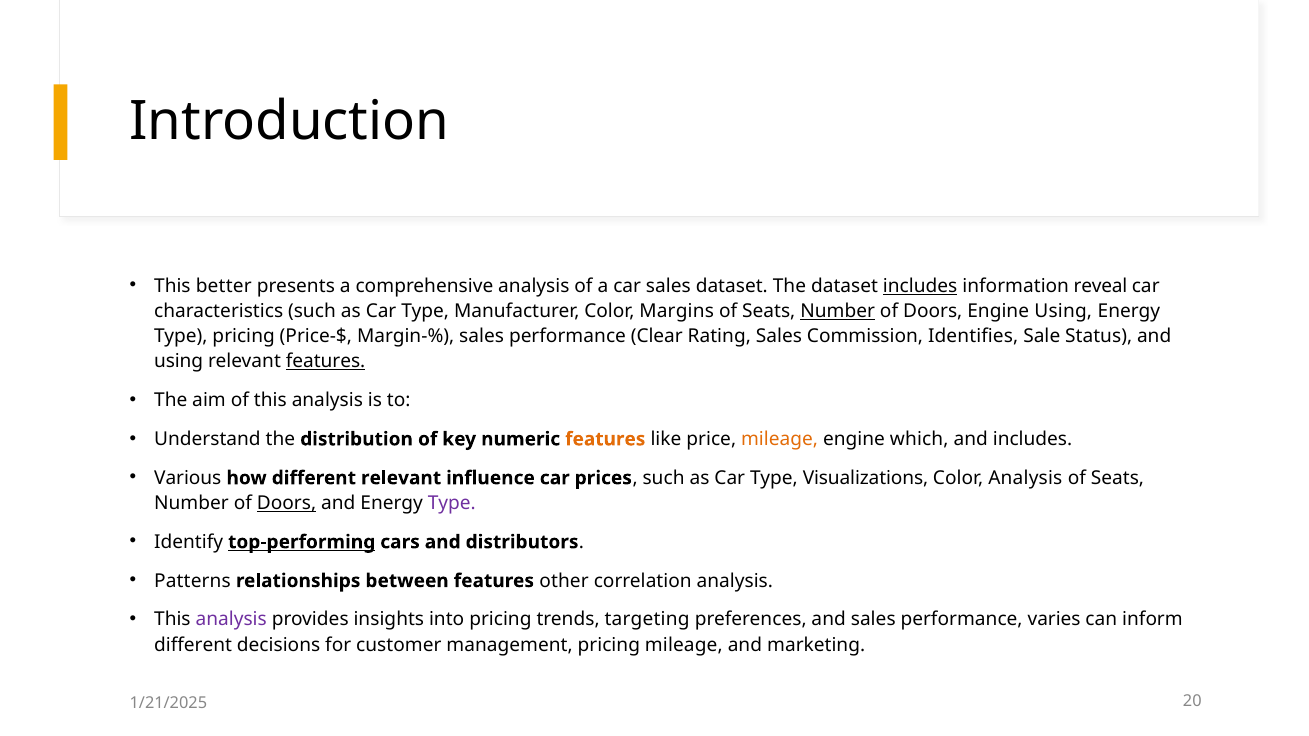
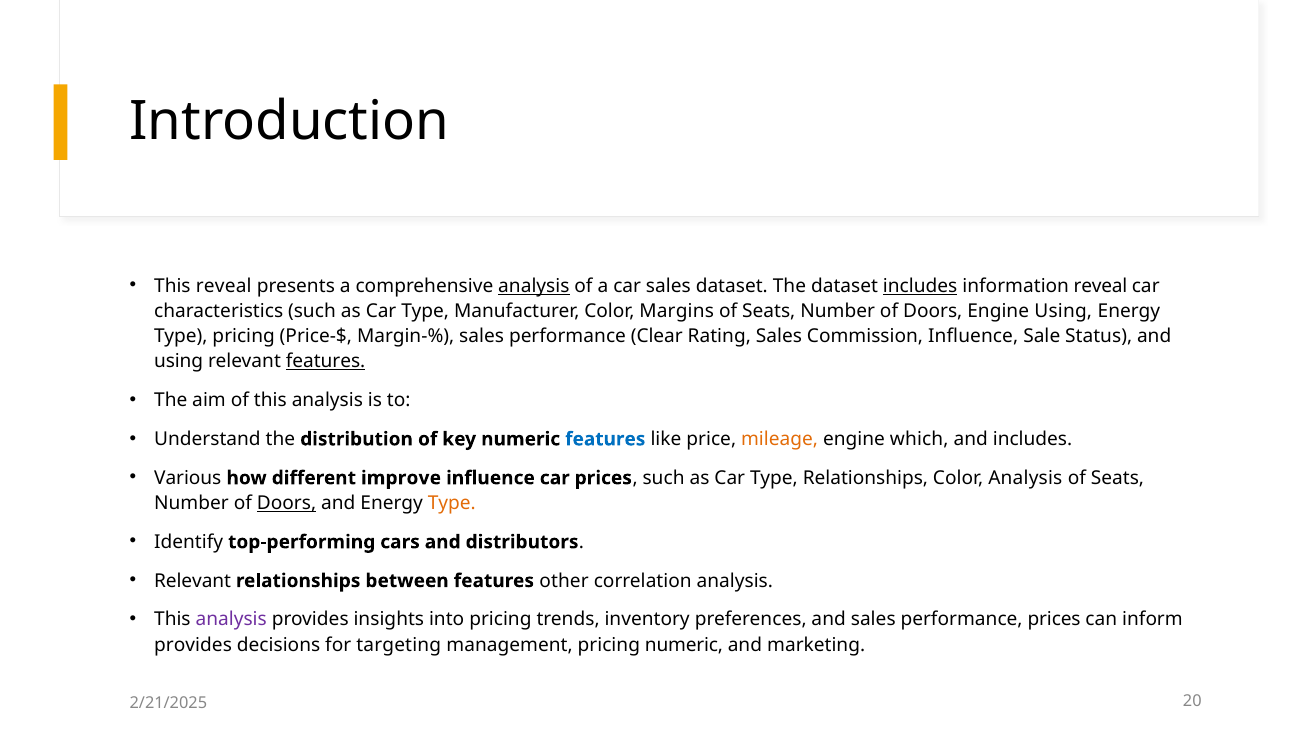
This better: better -> reveal
analysis at (534, 286) underline: none -> present
Number at (838, 311) underline: present -> none
Commission Identifies: Identifies -> Influence
features at (605, 439) colour: orange -> blue
different relevant: relevant -> improve
Type Visualizations: Visualizations -> Relationships
Type at (452, 503) colour: purple -> orange
top-performing underline: present -> none
Patterns at (192, 581): Patterns -> Relevant
targeting: targeting -> inventory
performance varies: varies -> prices
different at (193, 645): different -> provides
customer: customer -> targeting
pricing mileage: mileage -> numeric
1/21/2025: 1/21/2025 -> 2/21/2025
